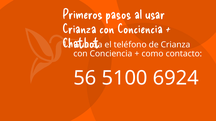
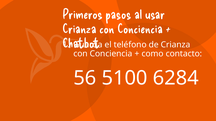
6924: 6924 -> 6284
